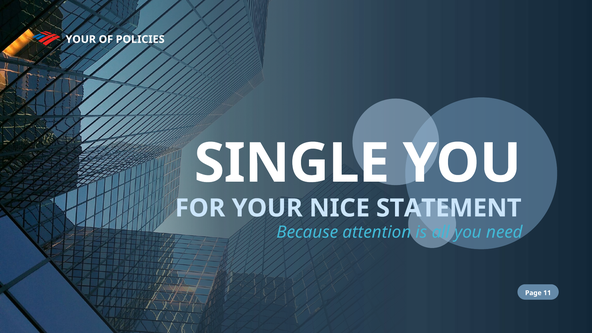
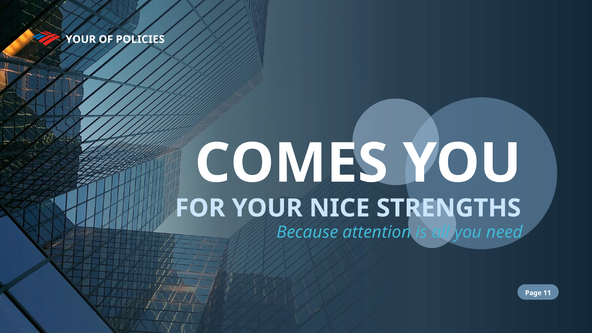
SINGLE: SINGLE -> COMES
STATEMENT: STATEMENT -> STRENGTHS
